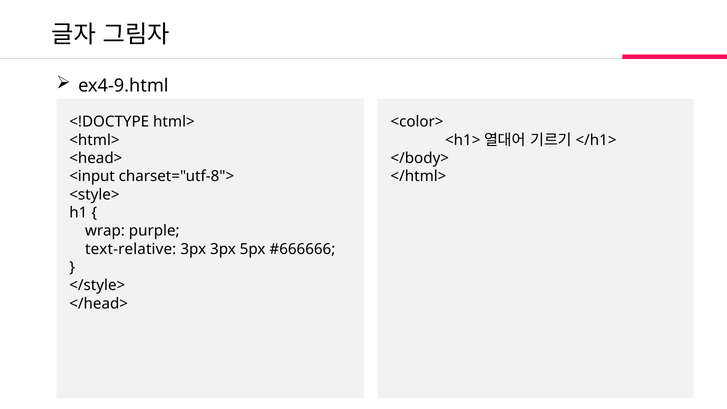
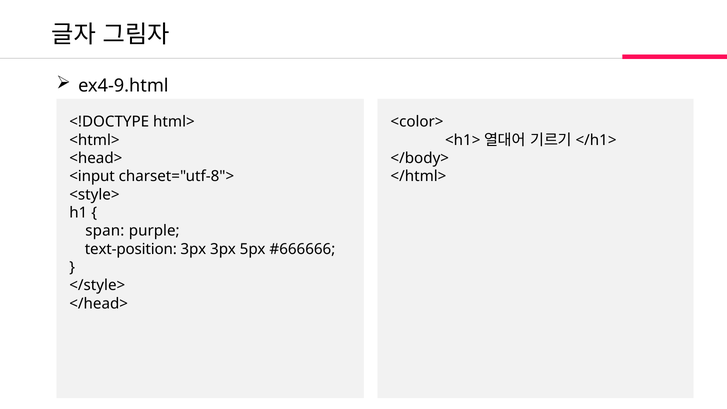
wrap: wrap -> span
text-relative: text-relative -> text-position
